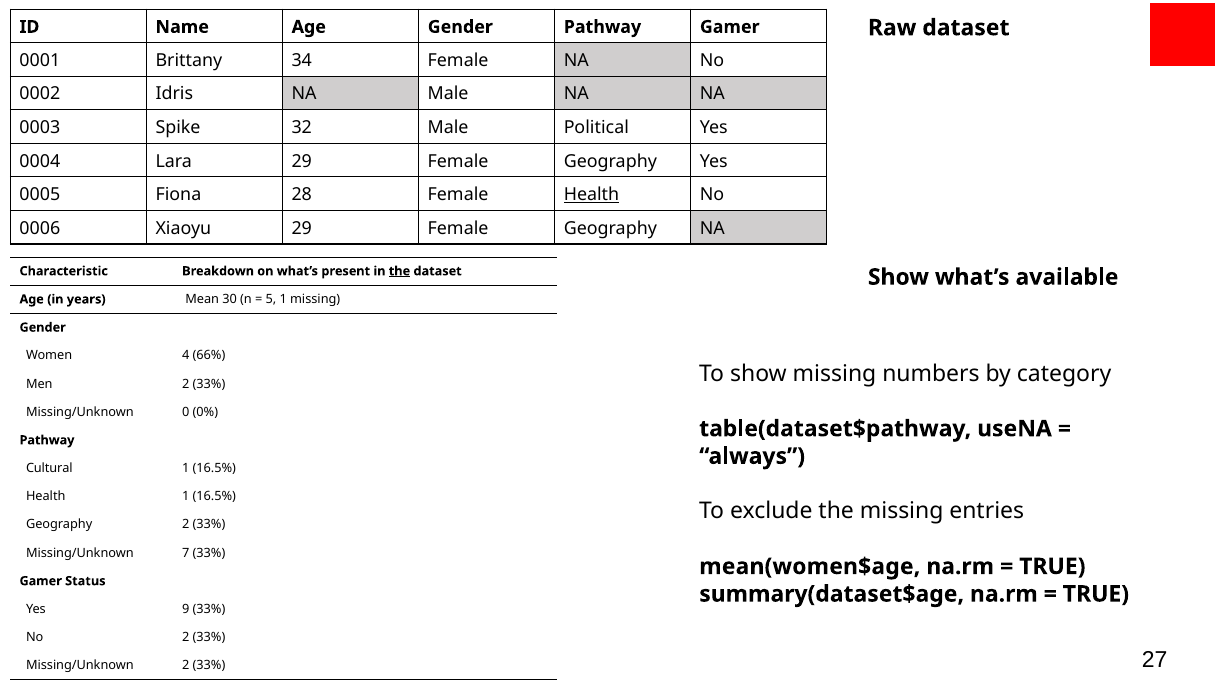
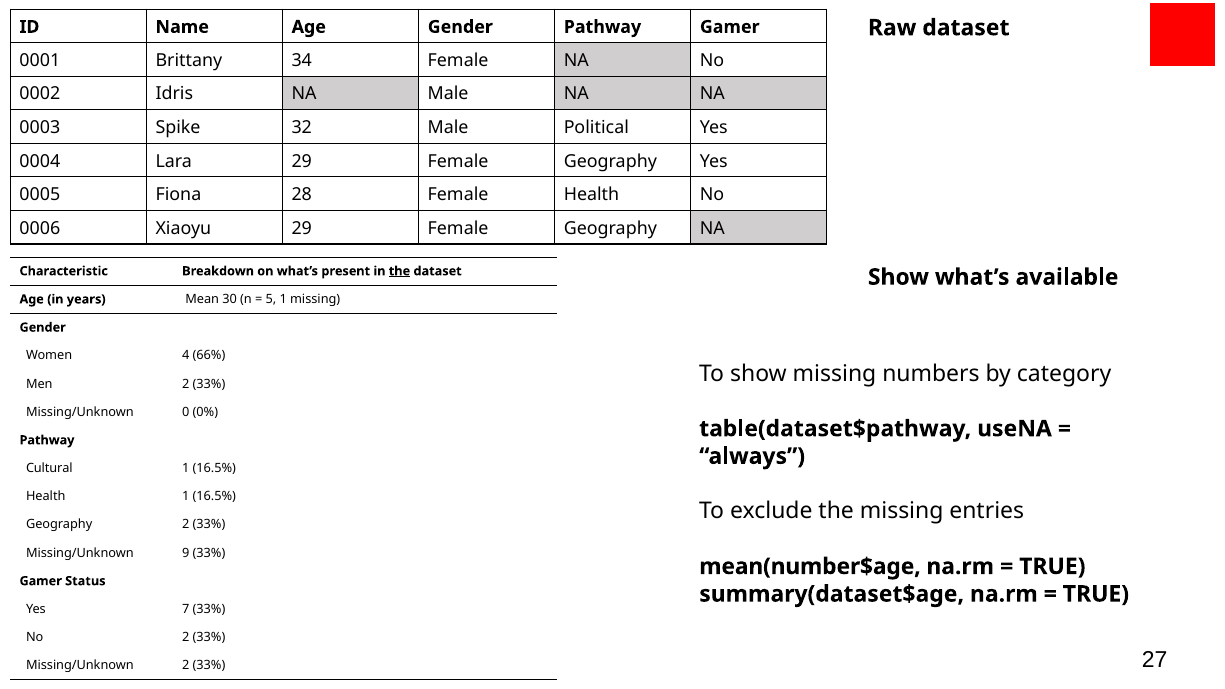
Health at (592, 195) underline: present -> none
7: 7 -> 9
mean(women$age: mean(women$age -> mean(number$age
9: 9 -> 7
